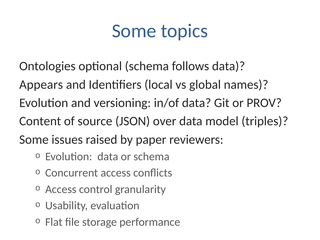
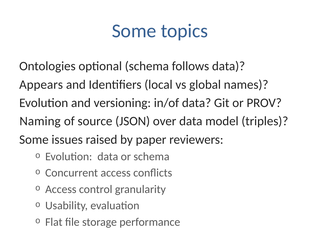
Content: Content -> Naming
